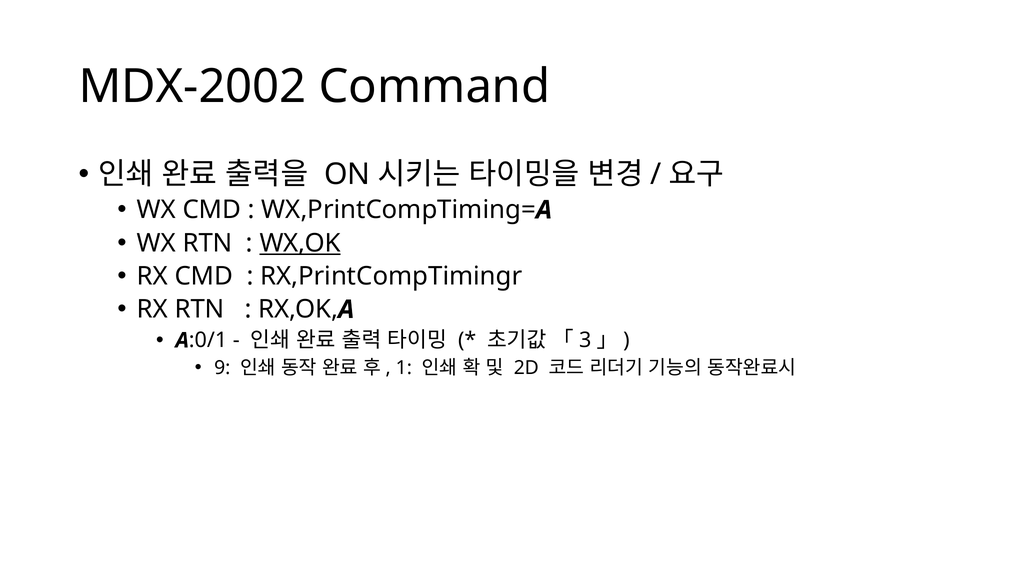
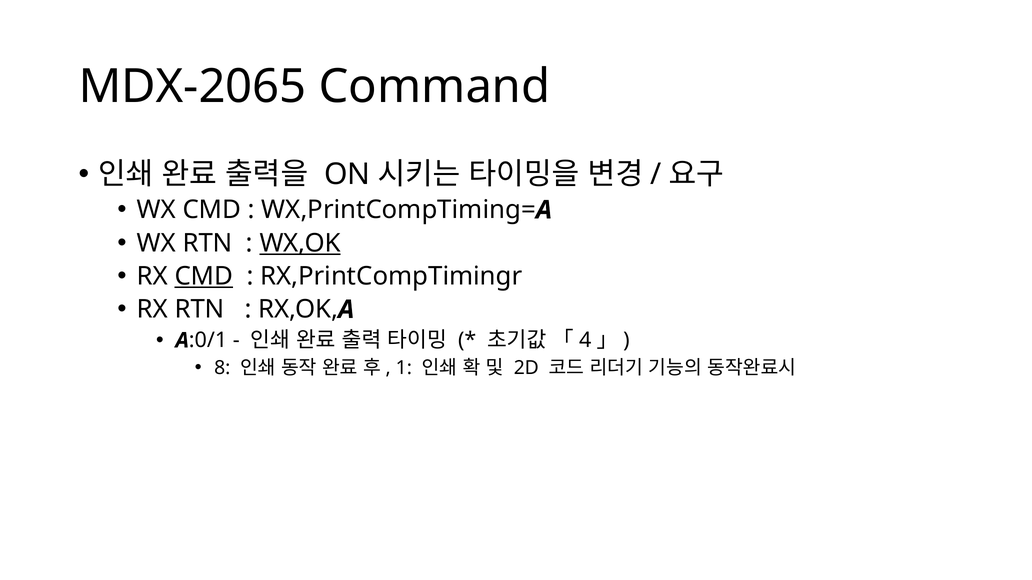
MDX-2002: MDX-2002 -> MDX-2065
CMD at (204, 276) underline: none -> present
3: 3 -> 4
9: 9 -> 8
